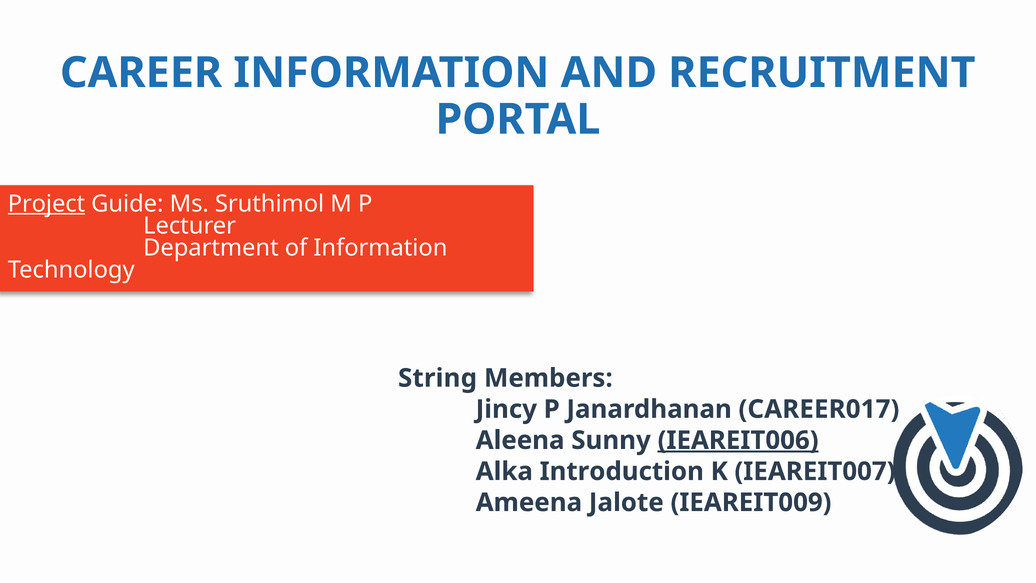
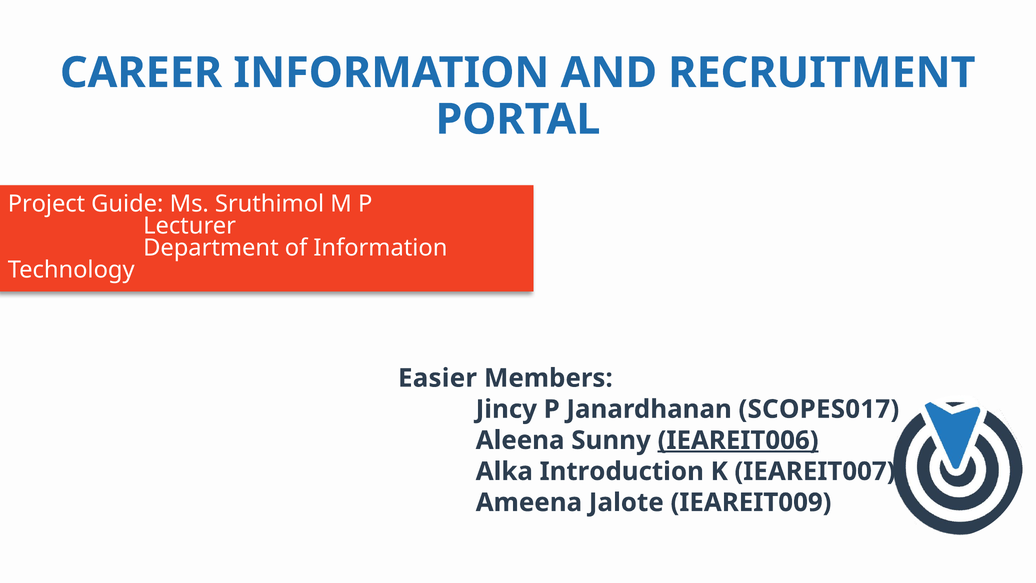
Project underline: present -> none
String: String -> Easier
CAREER017: CAREER017 -> SCOPES017
